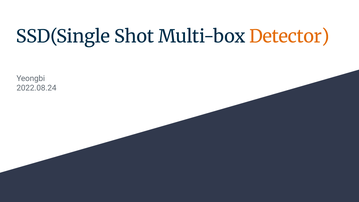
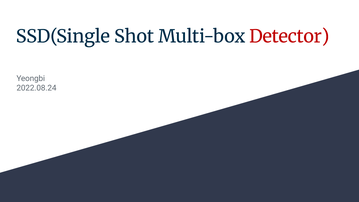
Detector colour: orange -> red
